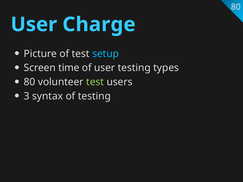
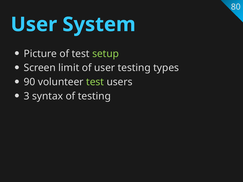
Charge: Charge -> System
setup colour: light blue -> light green
time: time -> limit
80 at (29, 82): 80 -> 90
